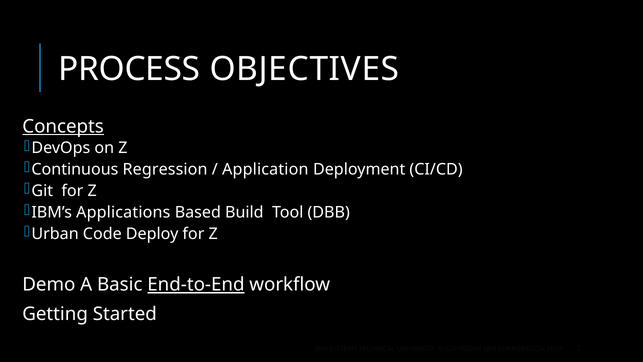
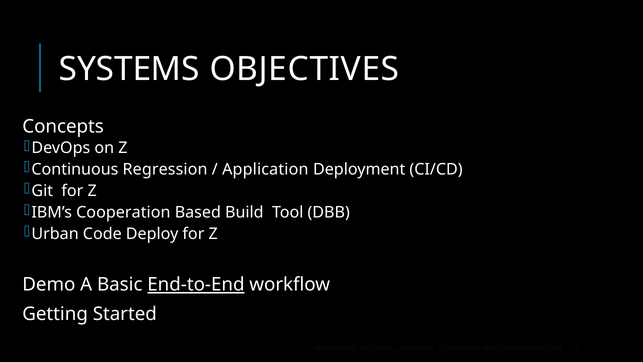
PROCESS at (129, 69): PROCESS -> SYSTEMS
Concepts underline: present -> none
Applications: Applications -> Cooperation
